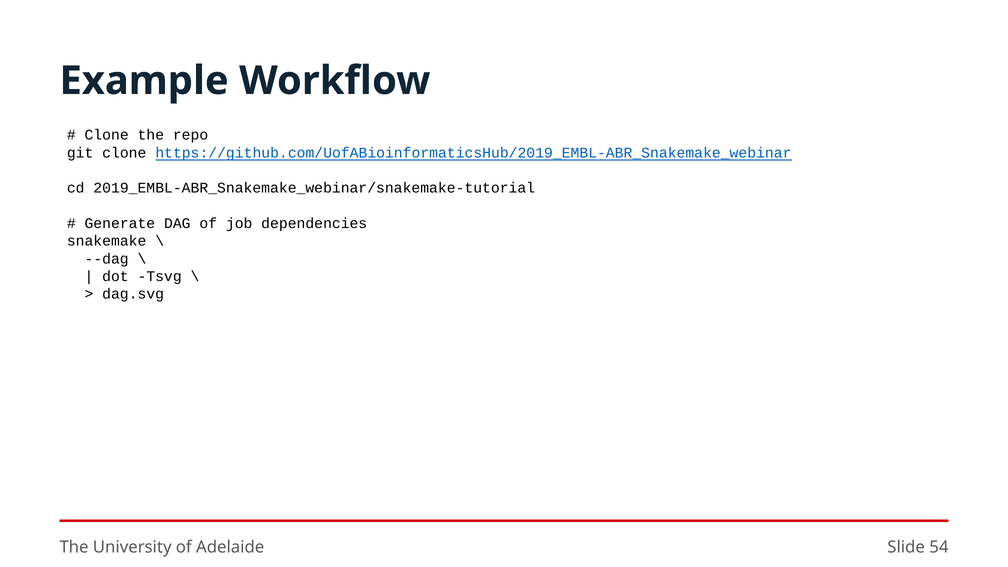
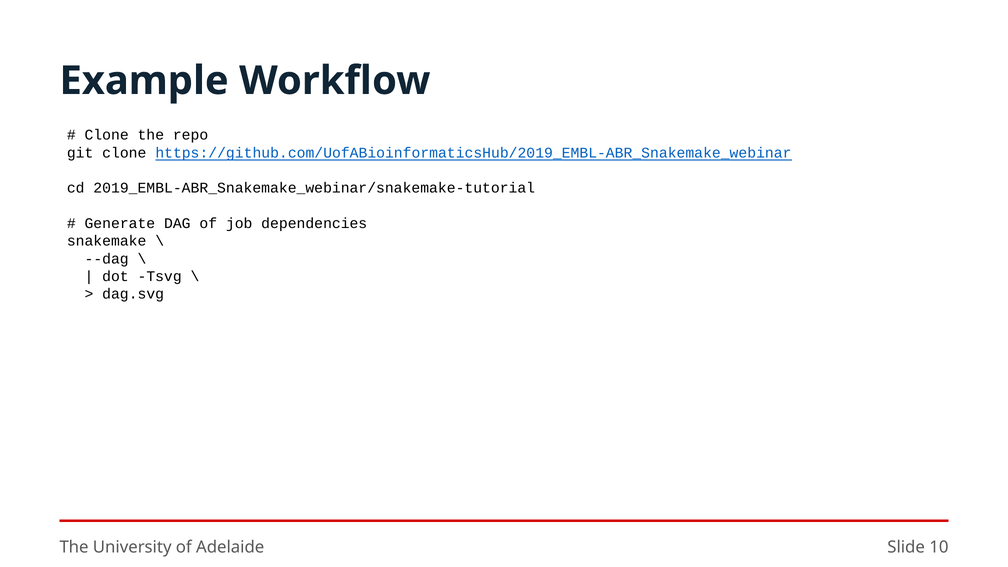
54: 54 -> 10
